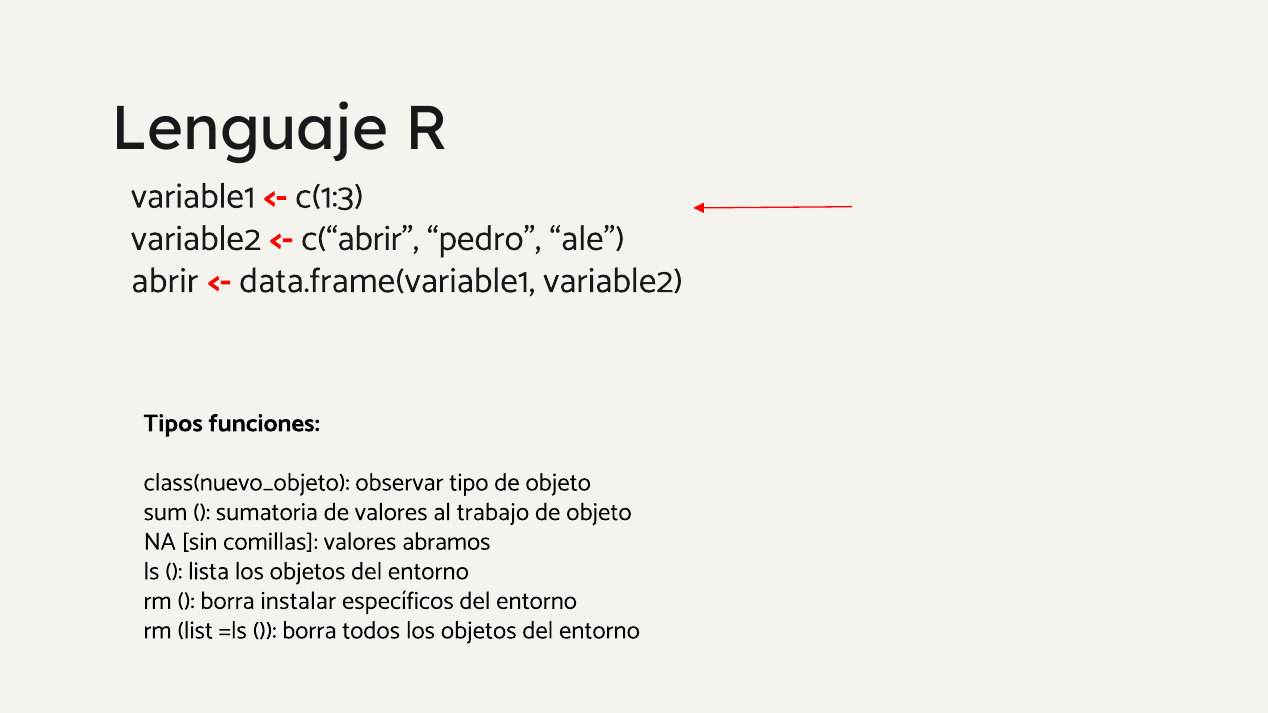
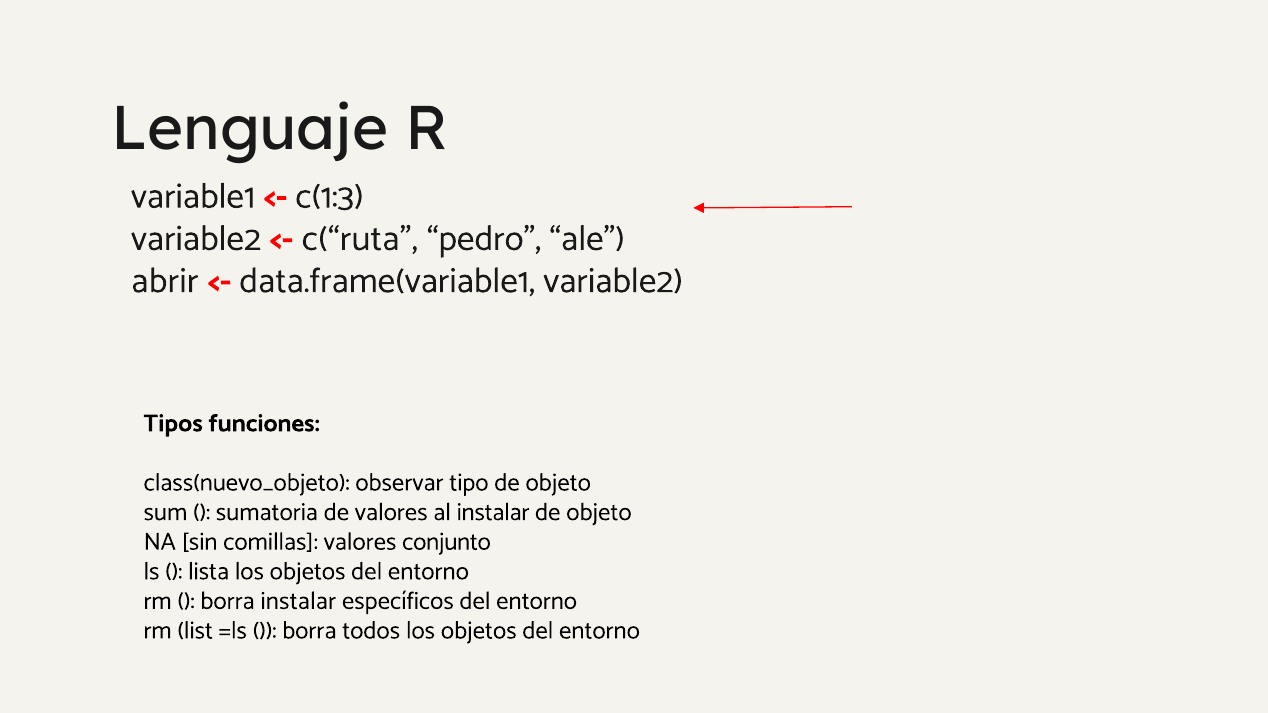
c(“abrir: c(“abrir -> c(“ruta
al trabajo: trabajo -> instalar
abramos: abramos -> conjunto
